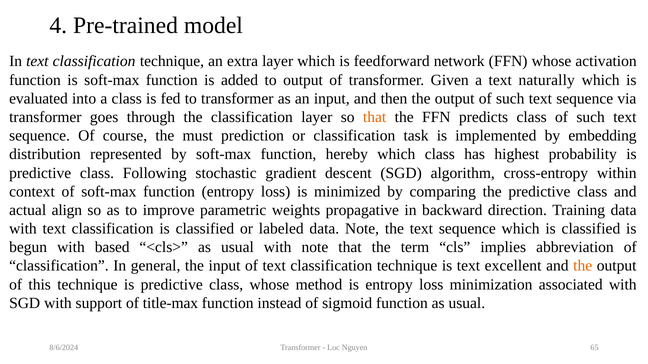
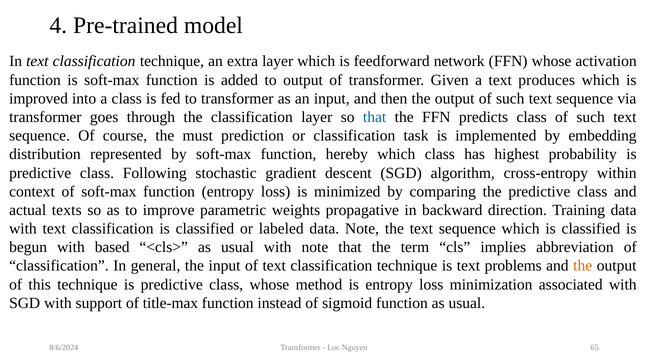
naturally: naturally -> produces
evaluated: evaluated -> improved
that at (375, 117) colour: orange -> blue
align: align -> texts
excellent: excellent -> problems
